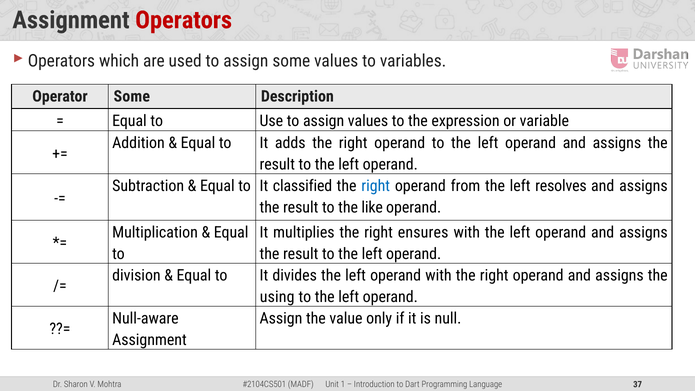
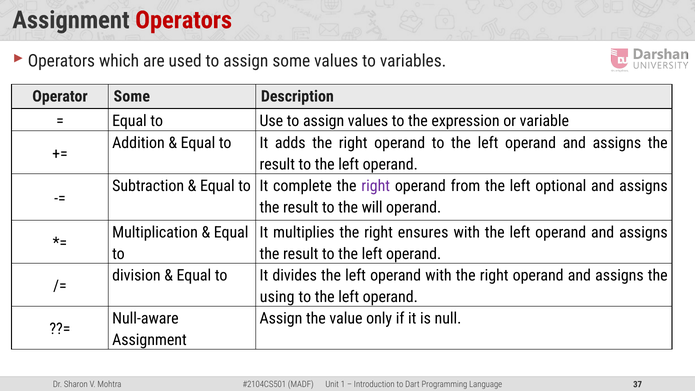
classified: classified -> complete
right at (376, 186) colour: blue -> purple
resolves: resolves -> optional
like: like -> will
